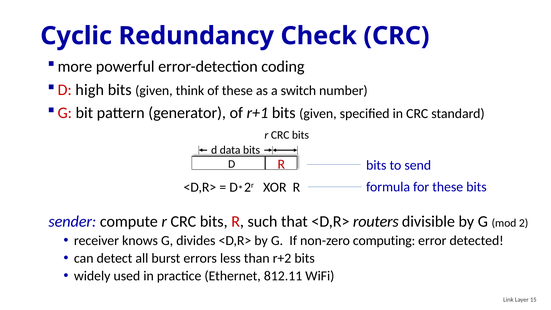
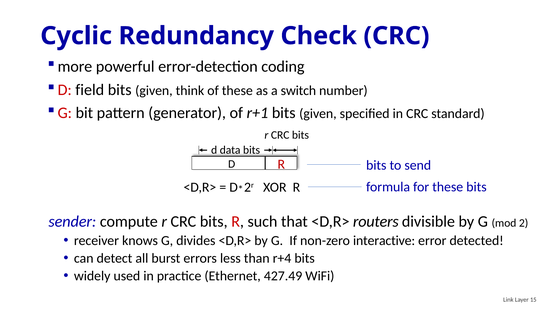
high: high -> field
computing: computing -> interactive
r+2: r+2 -> r+4
812.11: 812.11 -> 427.49
